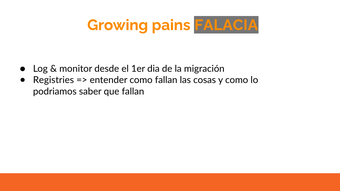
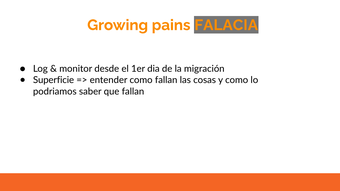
Registries: Registries -> Superficie
